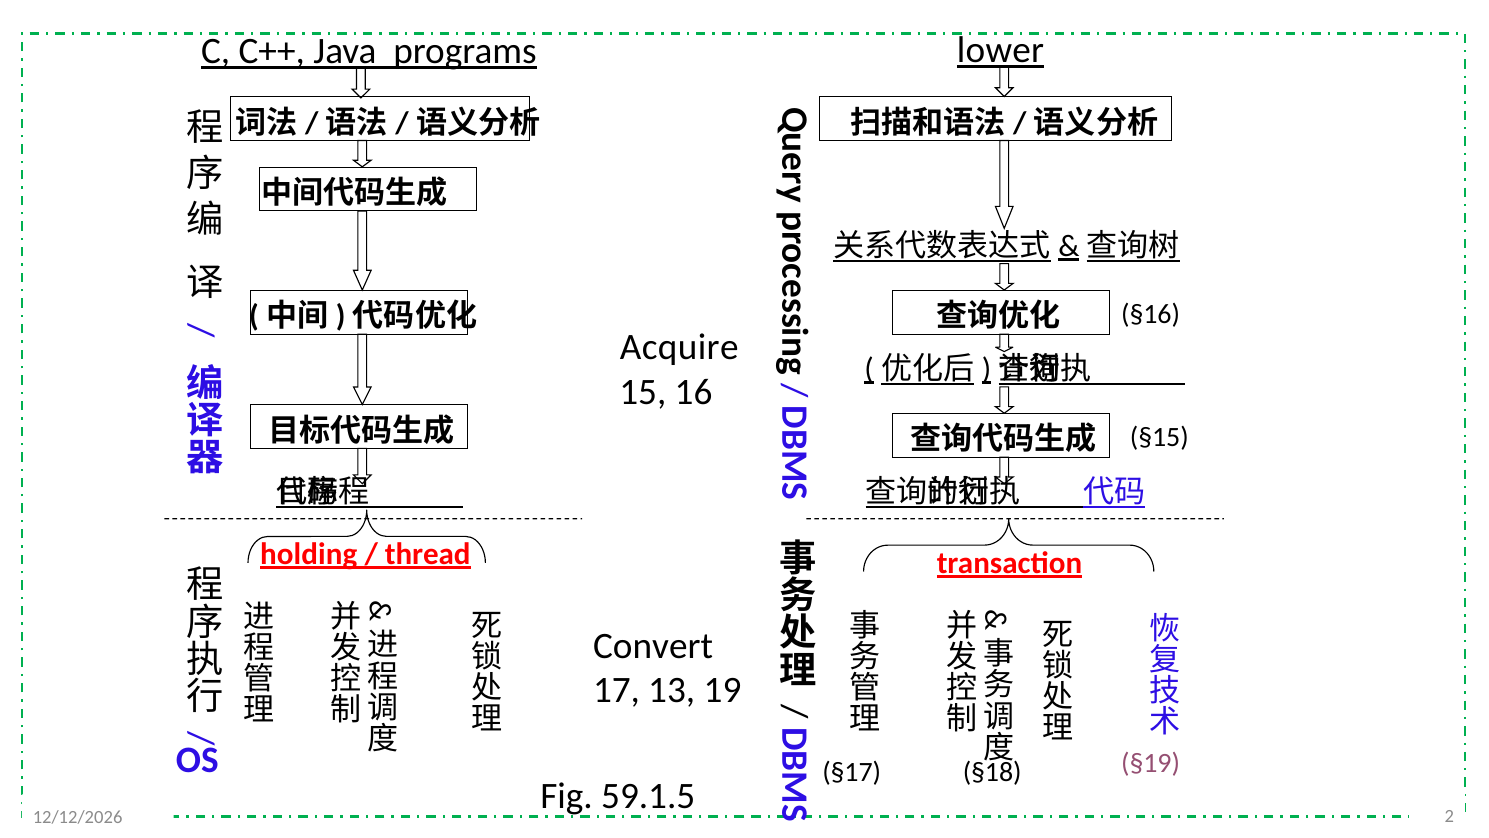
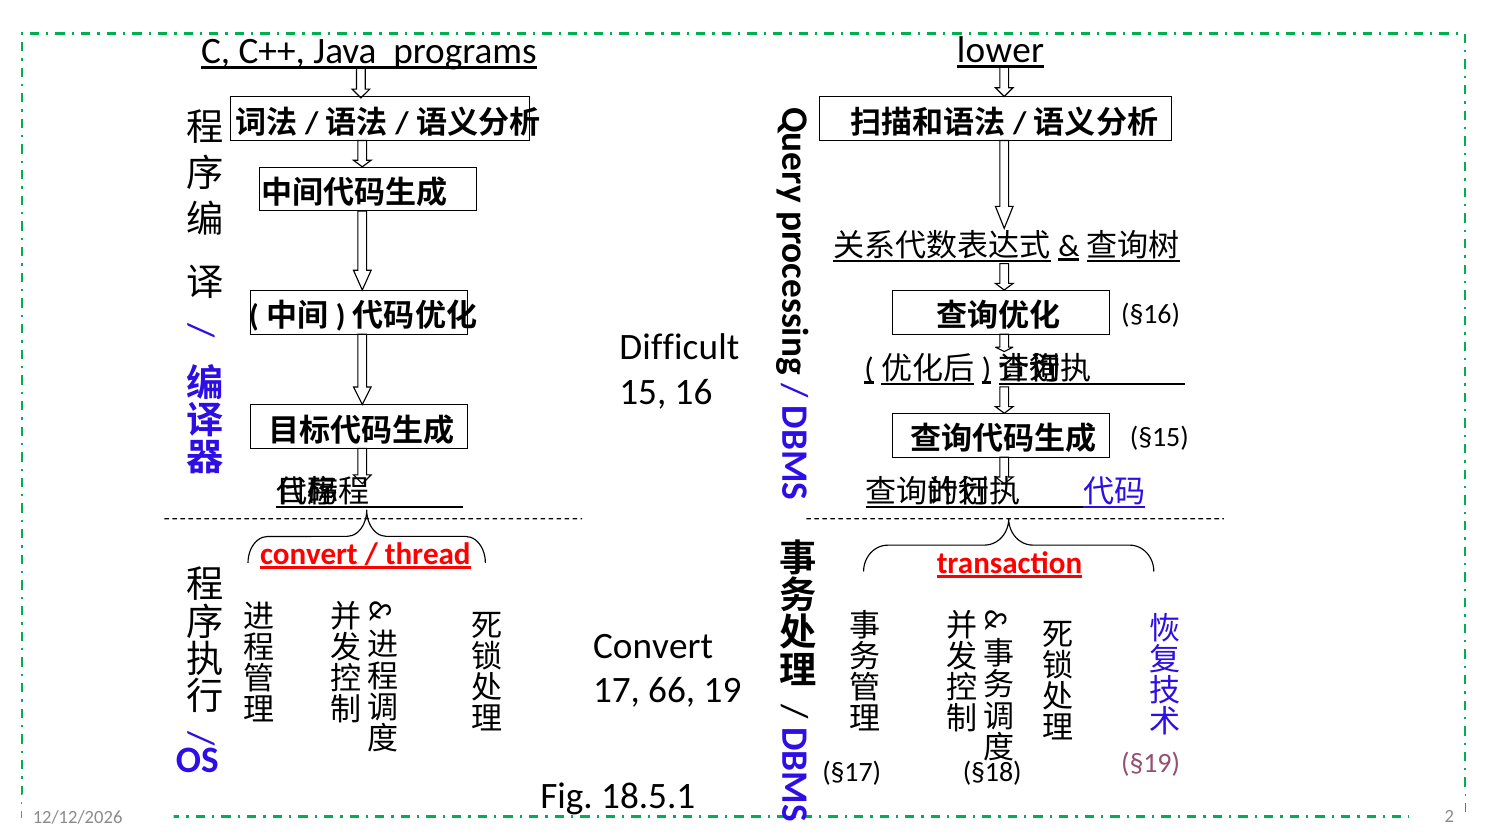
Acquire: Acquire -> Difficult
holding at (309, 554): holding -> convert
13: 13 -> 66
59.1.5: 59.1.5 -> 18.5.1
